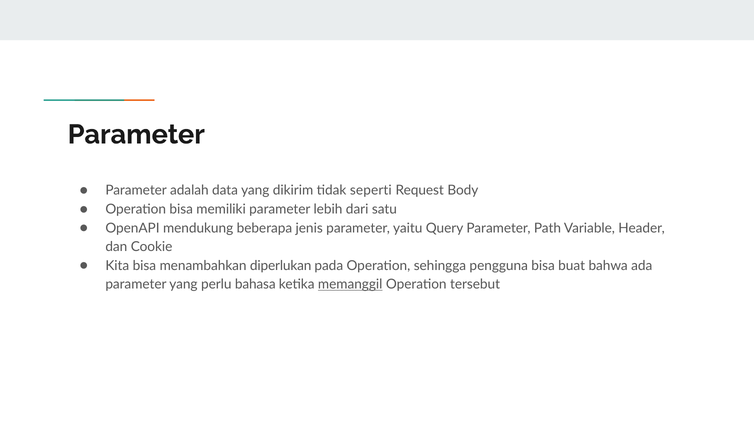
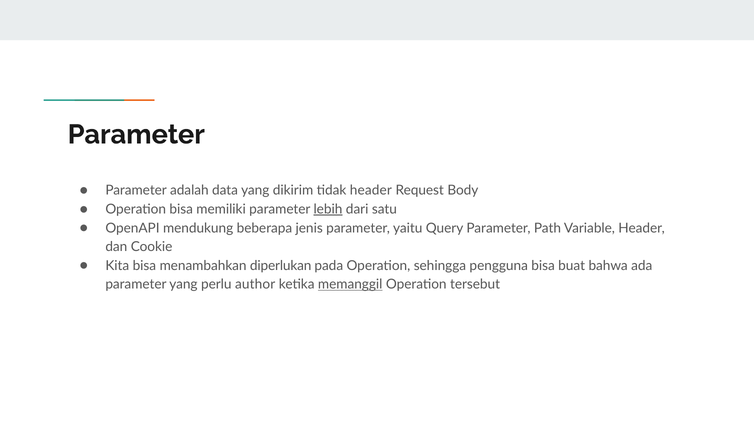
tidak seperti: seperti -> header
lebih underline: none -> present
bahasa: bahasa -> author
